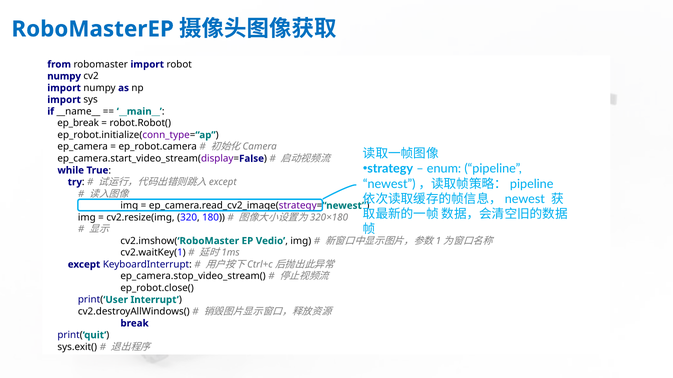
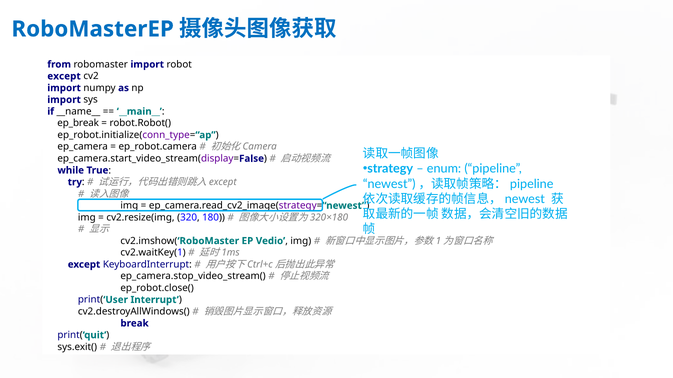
numpy at (64, 76): numpy -> except
